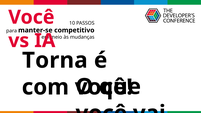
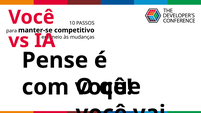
Torna: Torna -> Pense
